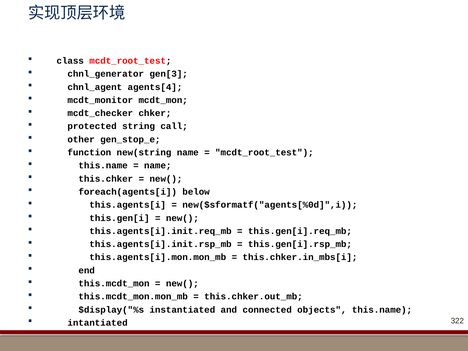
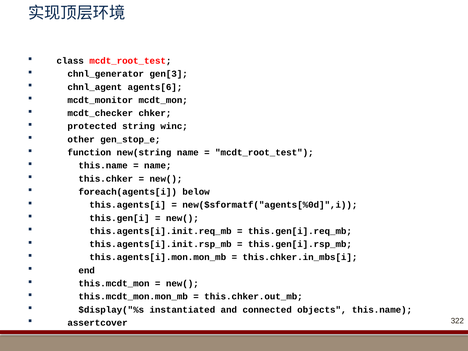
agents[4: agents[4 -> agents[6
call: call -> winc
intantiated: intantiated -> assertcover
